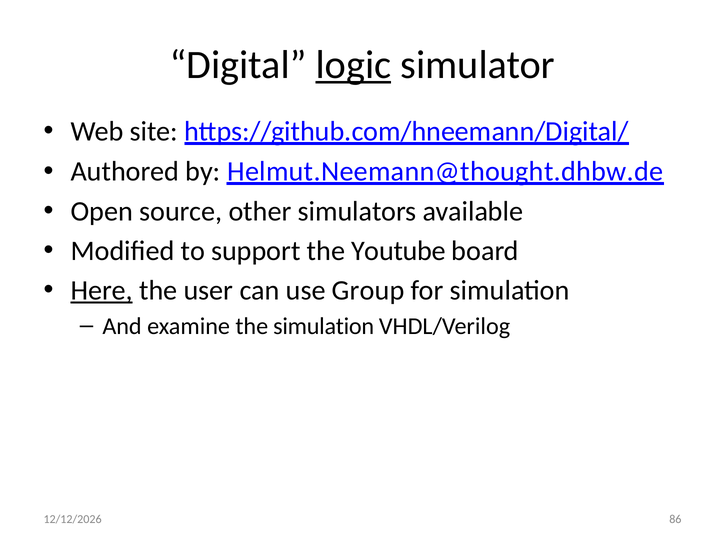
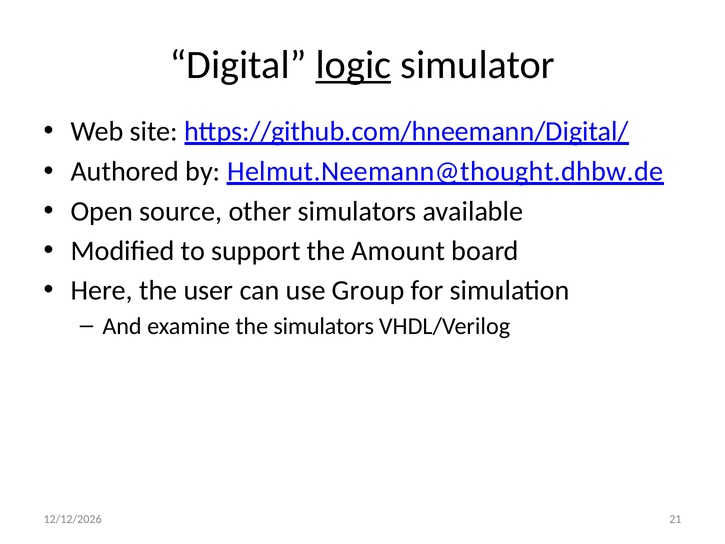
Youtube: Youtube -> Amount
Here underline: present -> none
the simulation: simulation -> simulators
86: 86 -> 21
